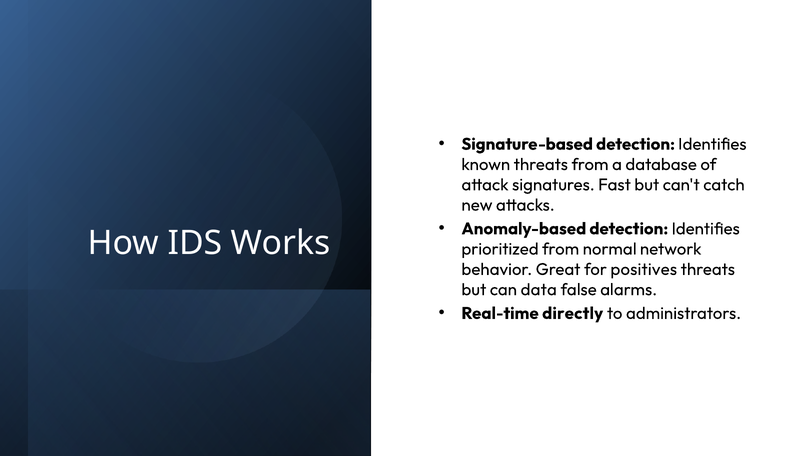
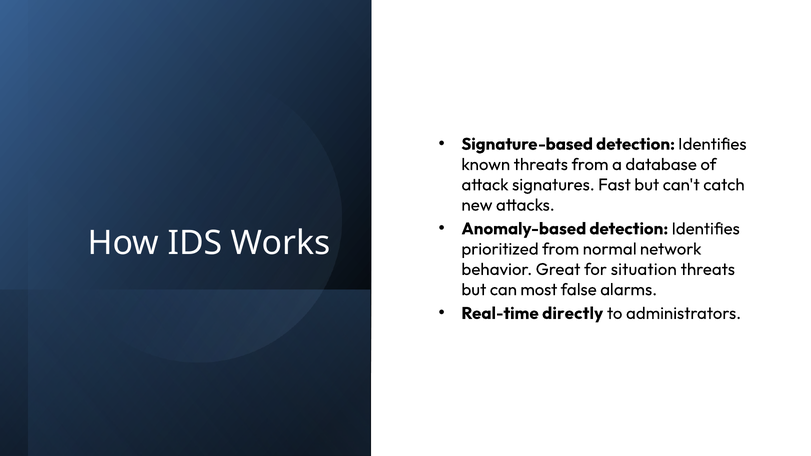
positives: positives -> situation
data: data -> most
